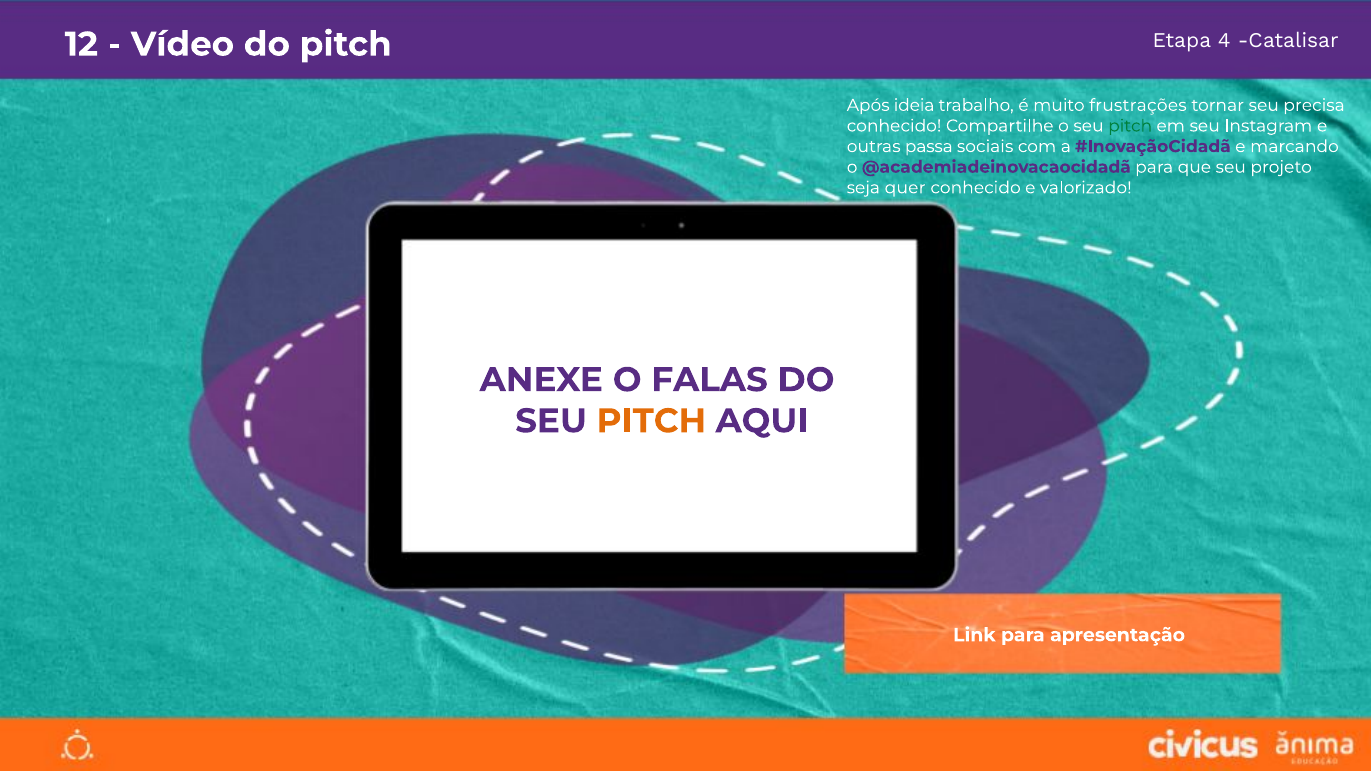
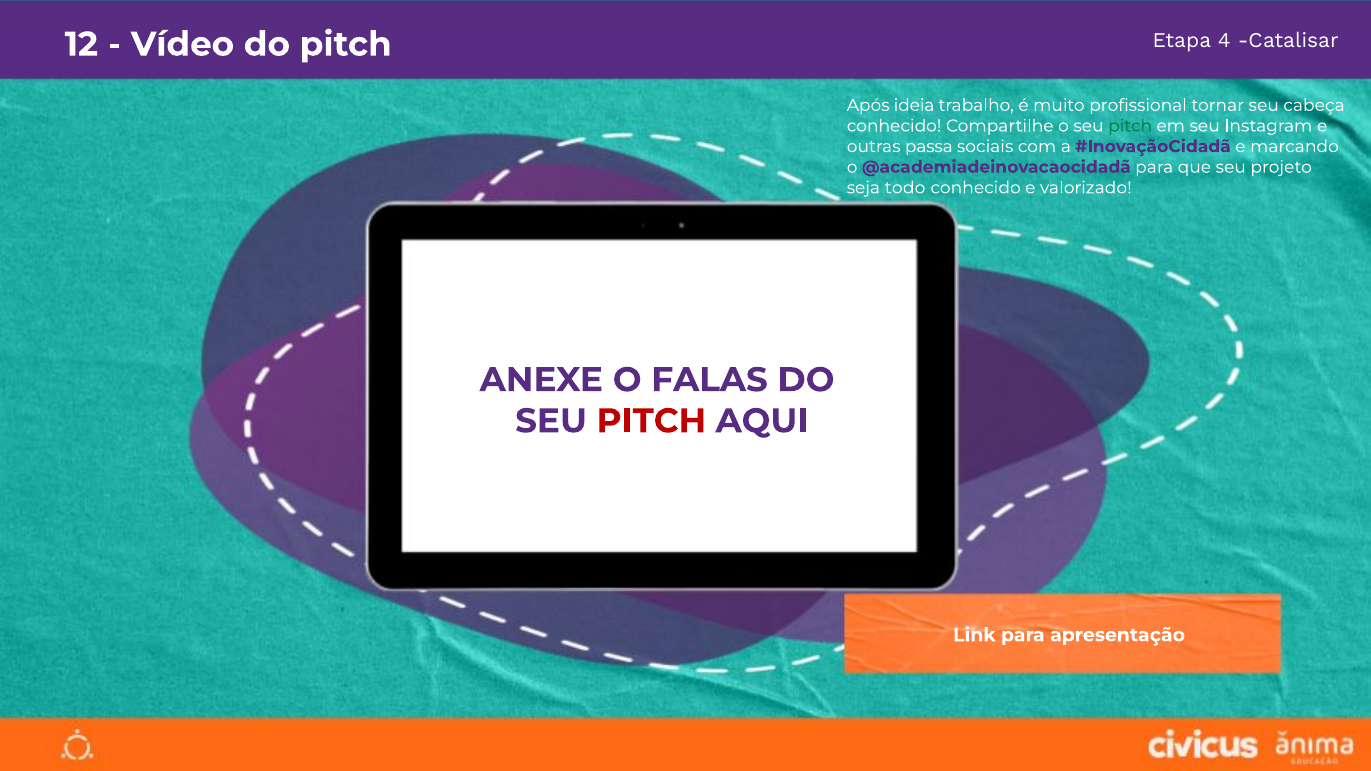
frustrações: frustrações -> profissional
precisa: precisa -> cabeça
quer: quer -> todo
PITCH at (651, 421) colour: orange -> red
